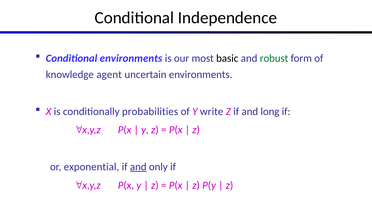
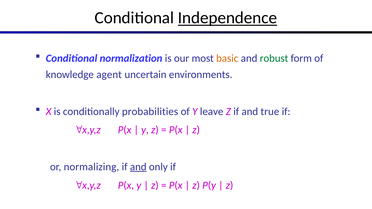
Independence underline: none -> present
Conditional environments: environments -> normalization
basic colour: black -> orange
write: write -> leave
long: long -> true
exponential: exponential -> normalizing
